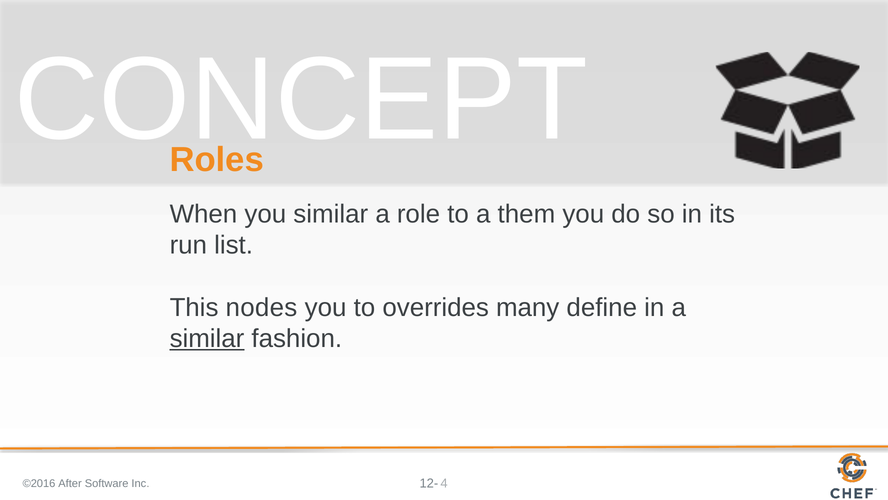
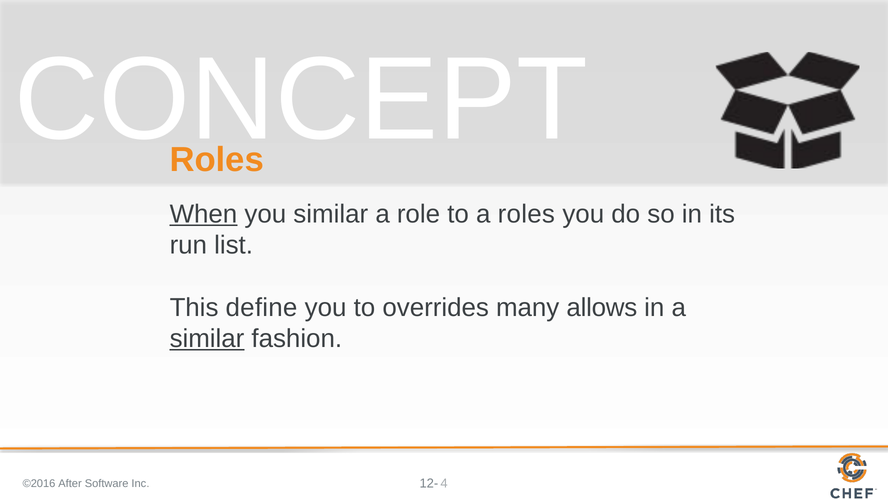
When underline: none -> present
a them: them -> roles
nodes: nodes -> define
define: define -> allows
